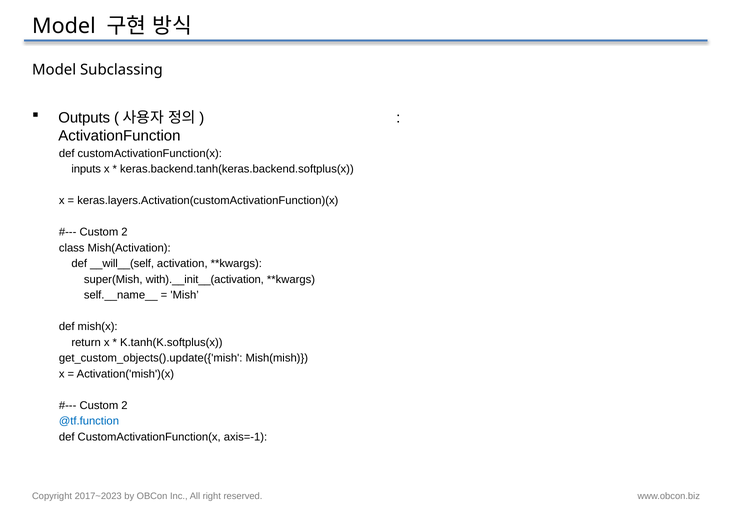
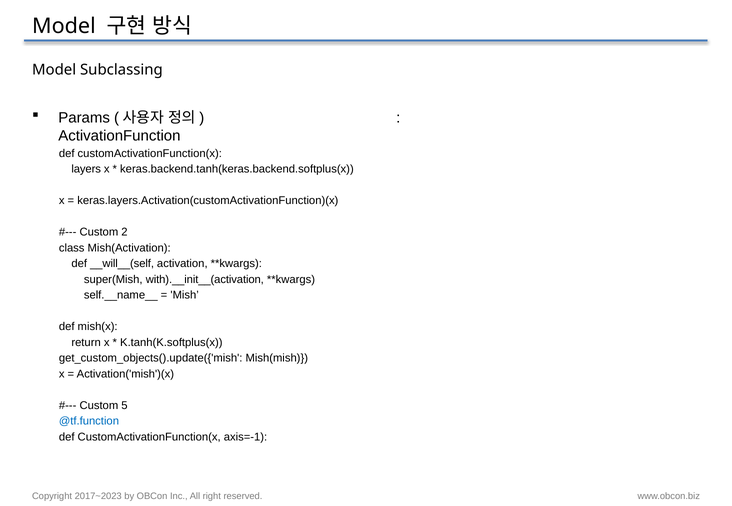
Outputs: Outputs -> Params
inputs: inputs -> layers
2 at (124, 406): 2 -> 5
